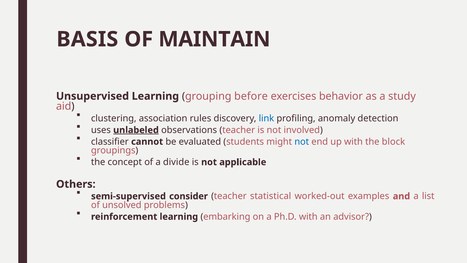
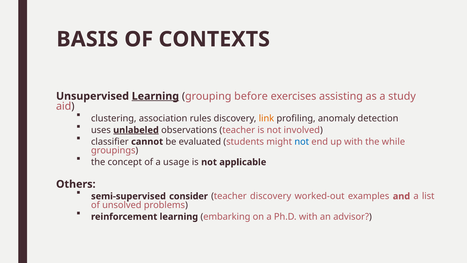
MAINTAIN: MAINTAIN -> CONTEXTS
Learning at (155, 96) underline: none -> present
behavior: behavior -> assisting
link colour: blue -> orange
block: block -> while
divide: divide -> usage
teacher statistical: statistical -> discovery
